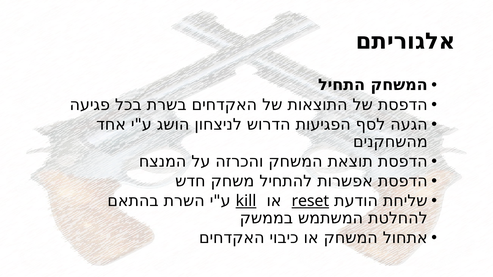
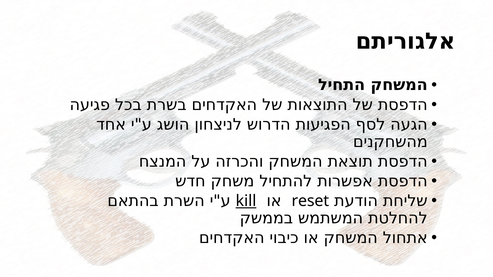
reset underline: present -> none
